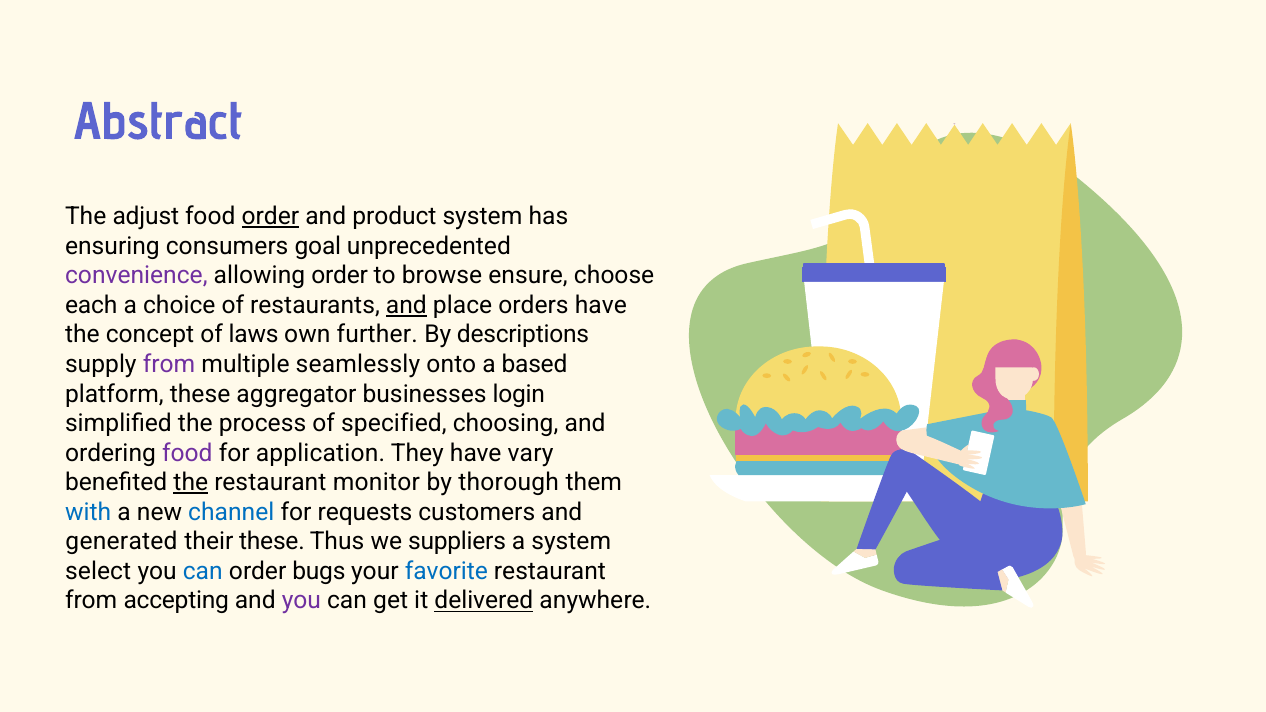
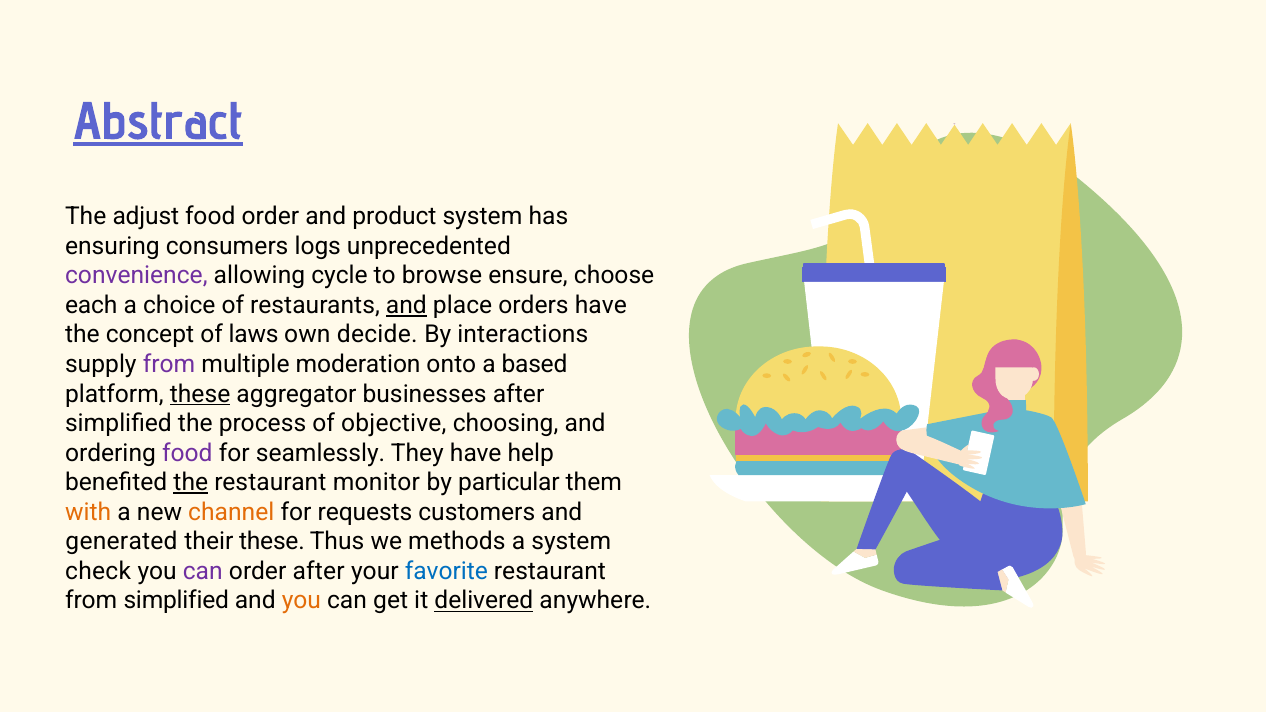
Abstract underline: none -> present
order at (270, 217) underline: present -> none
goal: goal -> logs
allowing order: order -> cycle
further: further -> decide
descriptions: descriptions -> interactions
seamlessly: seamlessly -> moderation
these at (200, 394) underline: none -> present
businesses login: login -> after
specified: specified -> objective
application: application -> seamlessly
vary: vary -> help
thorough: thorough -> particular
with colour: blue -> orange
channel colour: blue -> orange
suppliers: suppliers -> methods
select: select -> check
can at (203, 571) colour: blue -> purple
order bugs: bugs -> after
from accepting: accepting -> simplified
you at (301, 601) colour: purple -> orange
